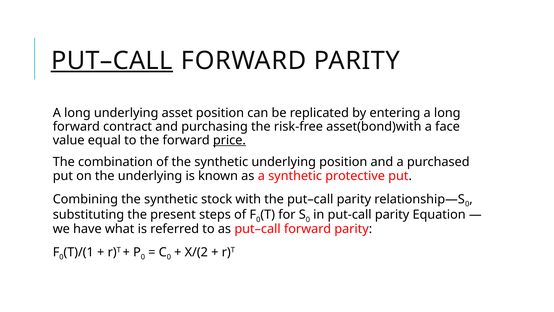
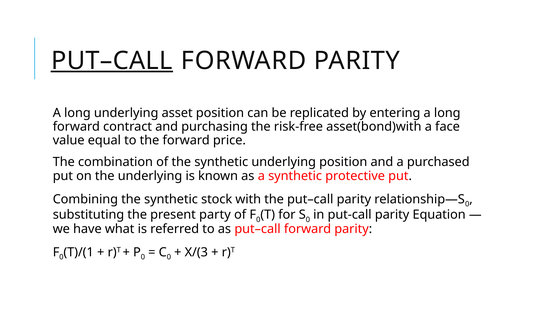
price underline: present -> none
steps: steps -> party
X/(2: X/(2 -> X/(3
